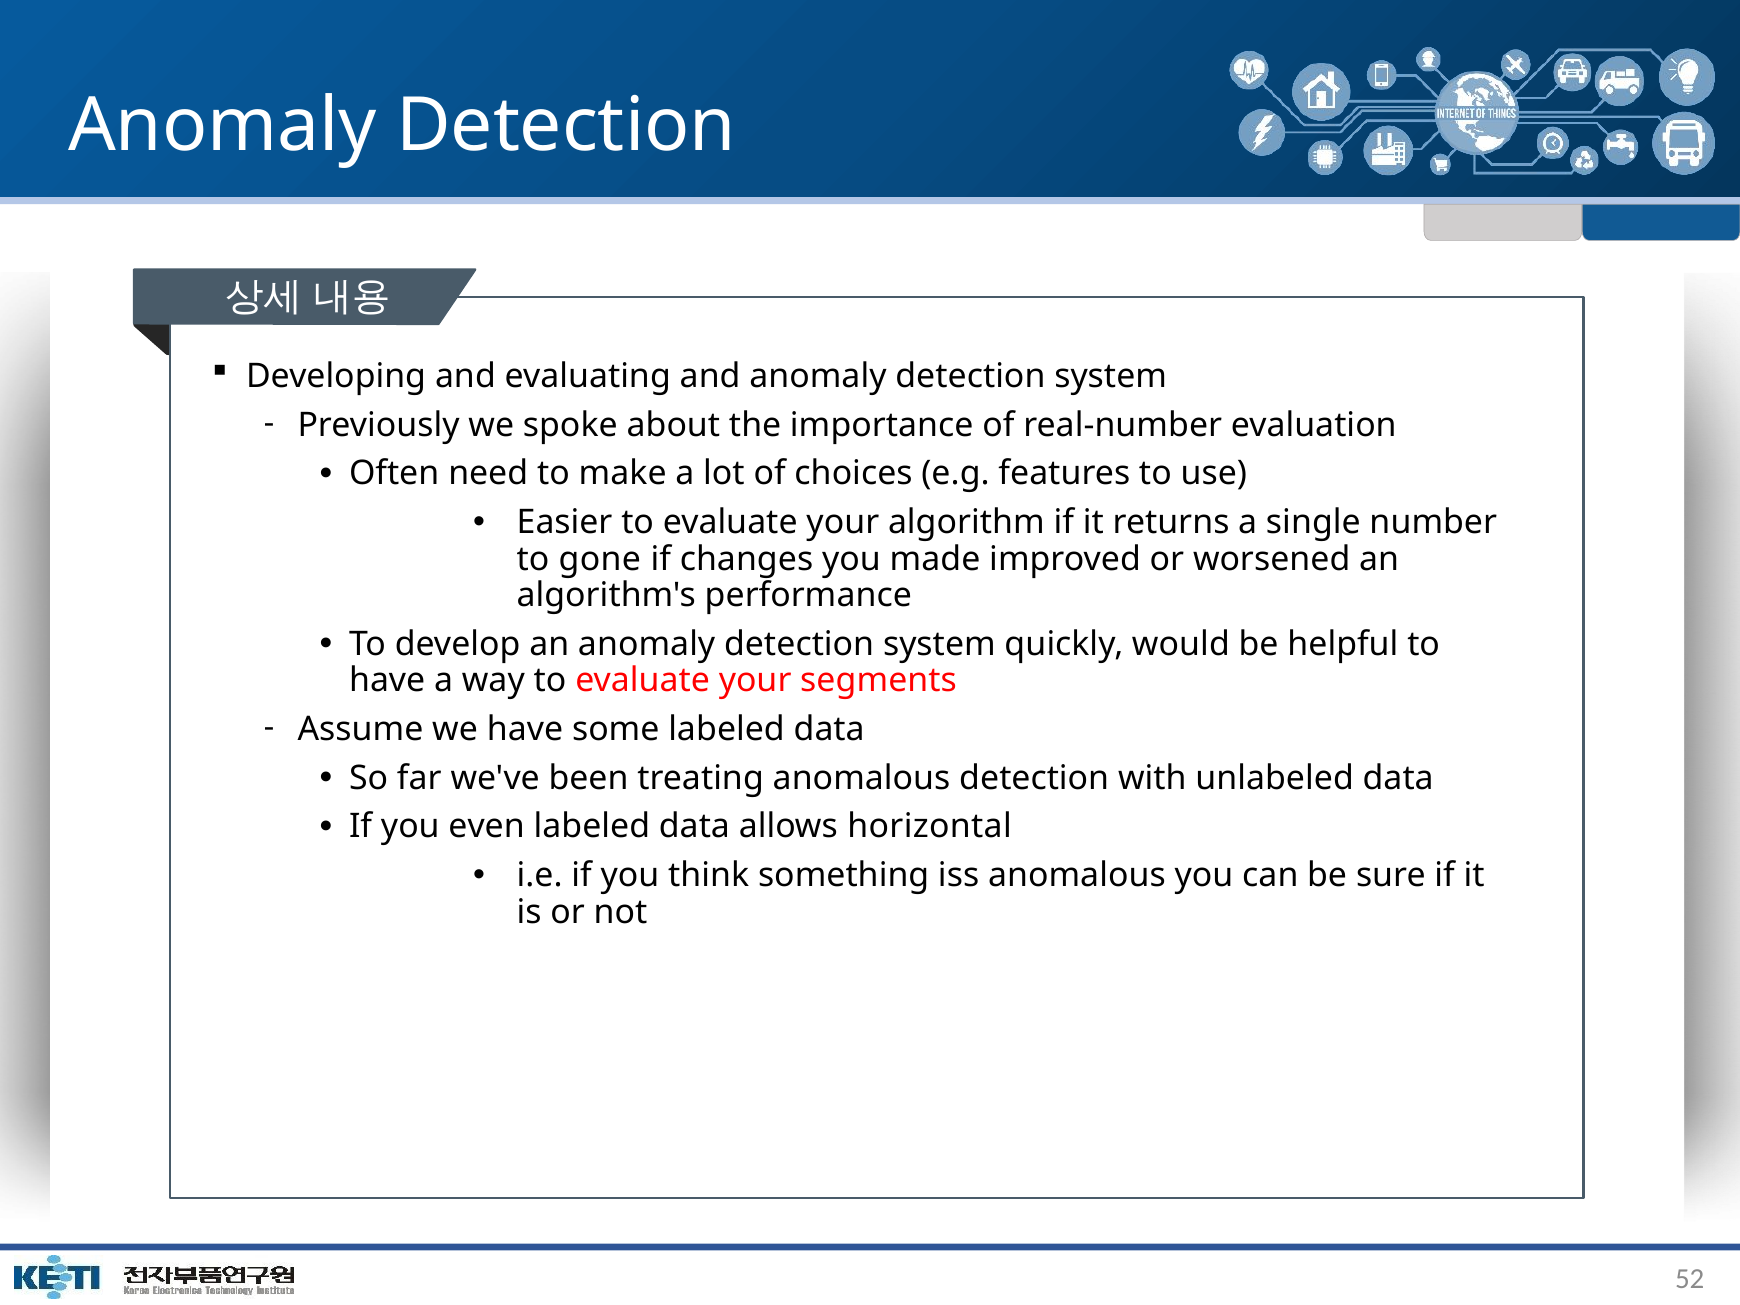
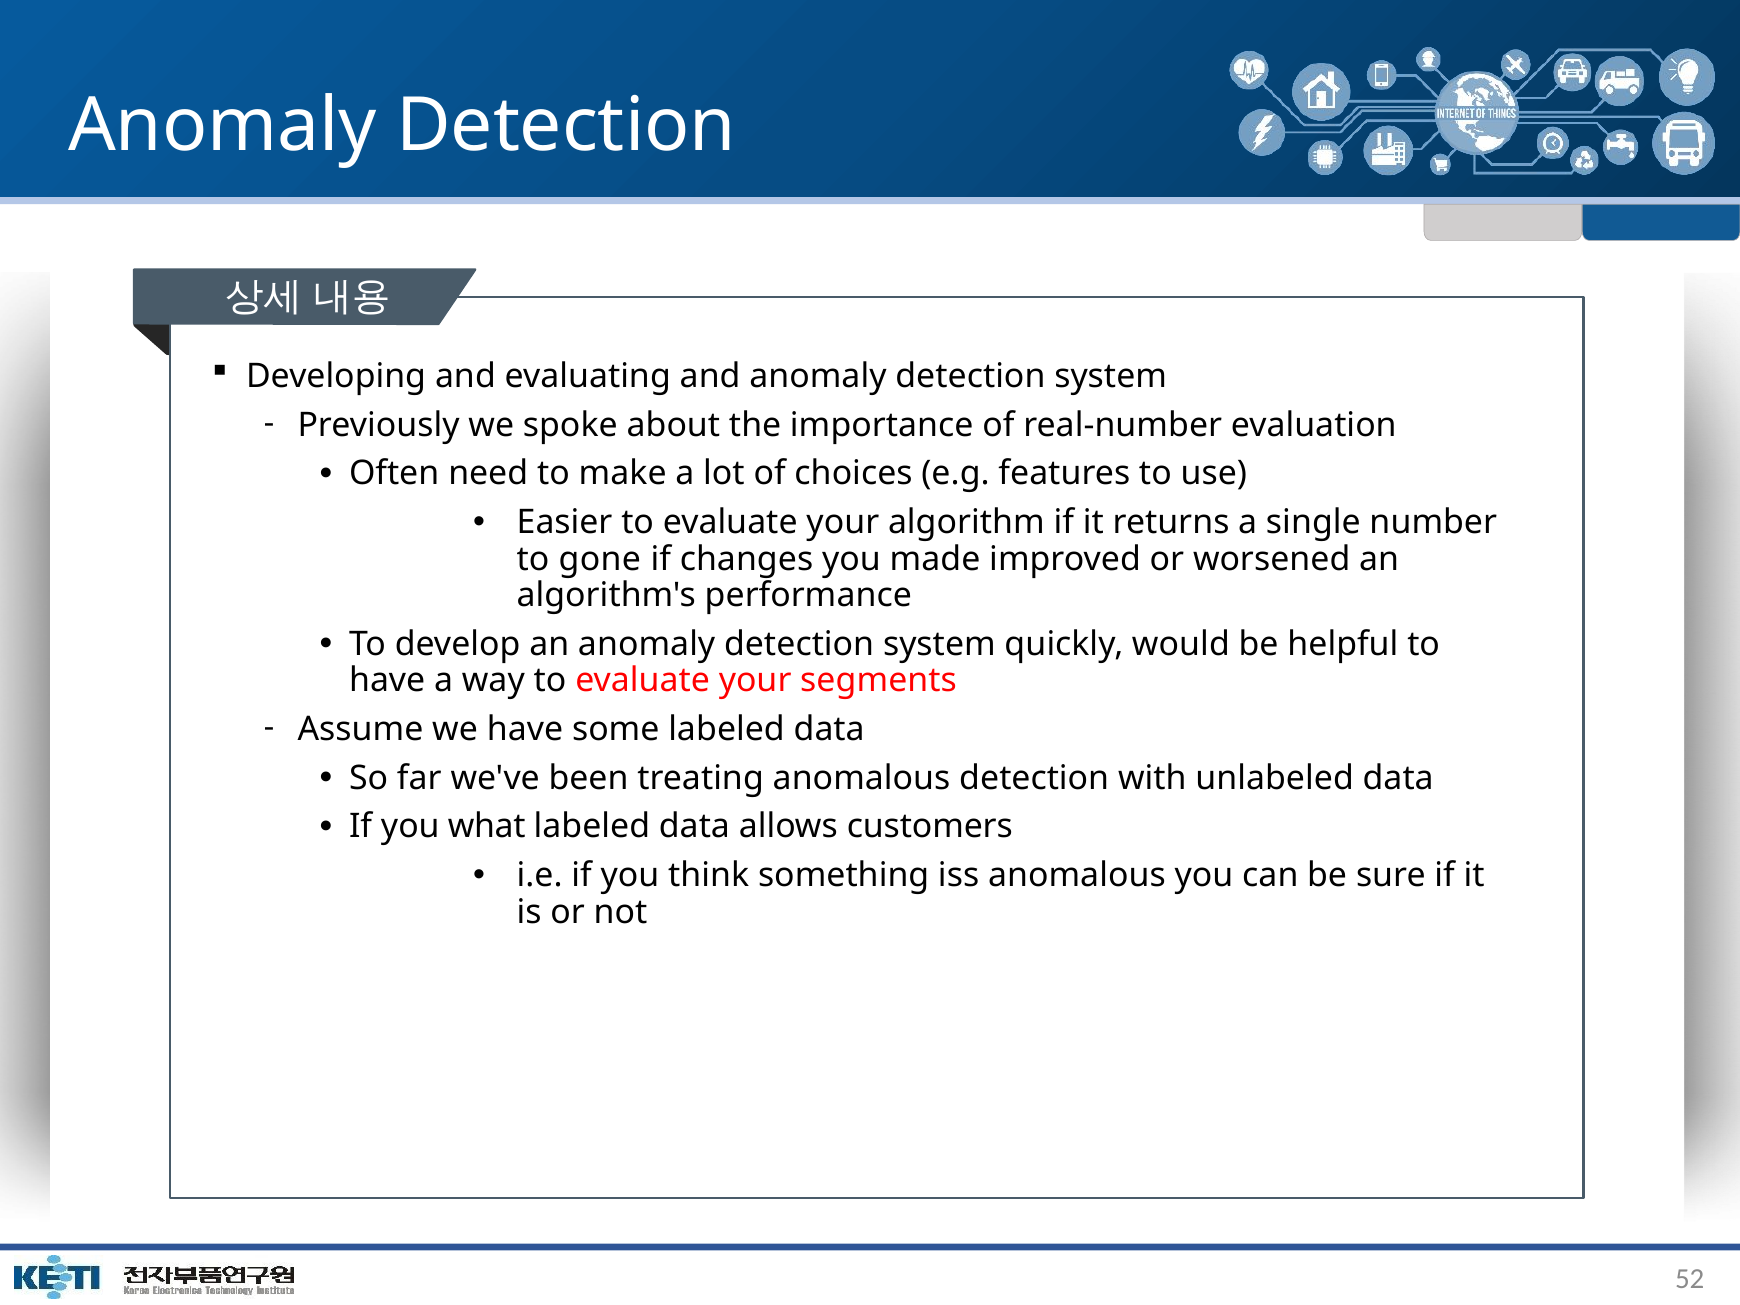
even: even -> what
horizontal: horizontal -> customers
